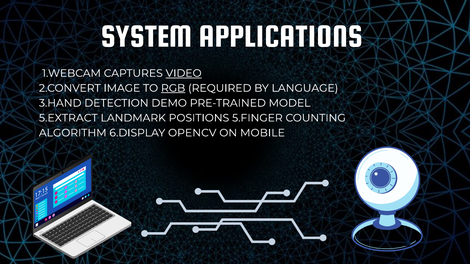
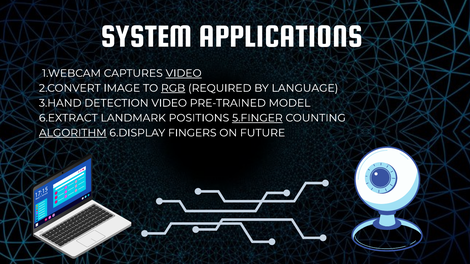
DETECTION DEMO: DEMO -> VIDEO
5.EXTRACT: 5.EXTRACT -> 6.EXTRACT
5.FINGER underline: none -> present
ALGORITHM underline: none -> present
OPENCV: OPENCV -> FINGERS
MOBILE: MOBILE -> FUTURE
